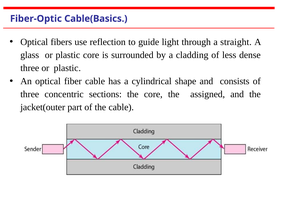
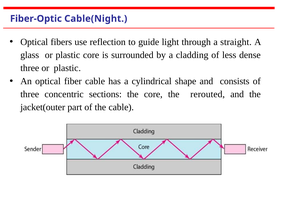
Cable(Basics: Cable(Basics -> Cable(Night
assigned: assigned -> rerouted
